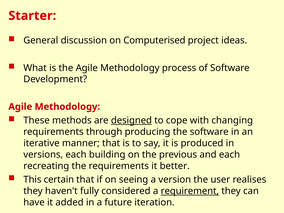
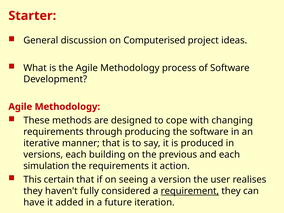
designed underline: present -> none
recreating: recreating -> simulation
better: better -> action
